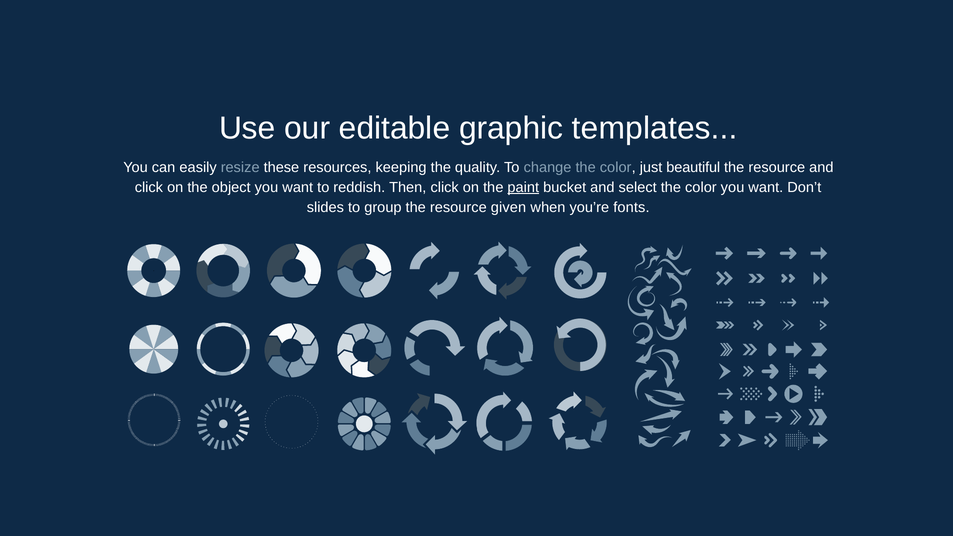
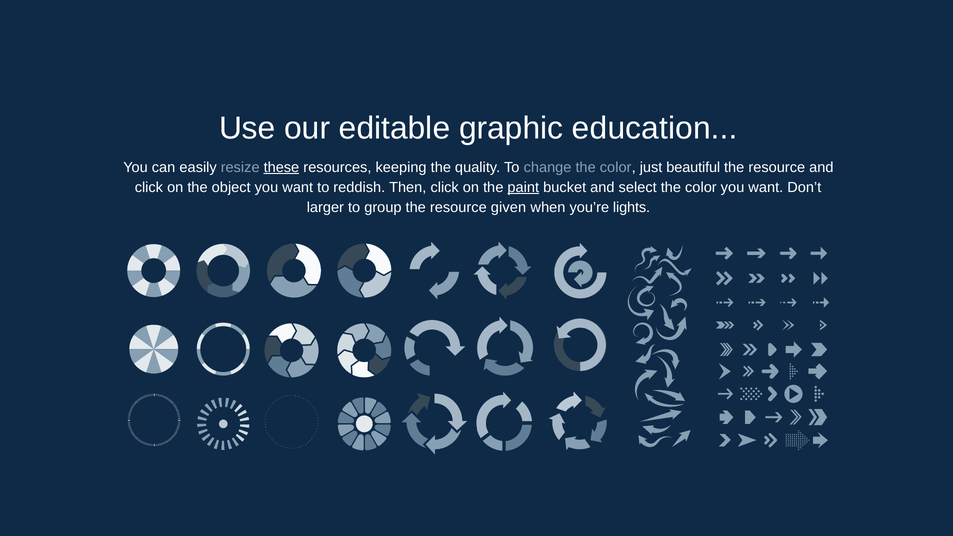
templates: templates -> education
these underline: none -> present
slides: slides -> larger
fonts: fonts -> lights
